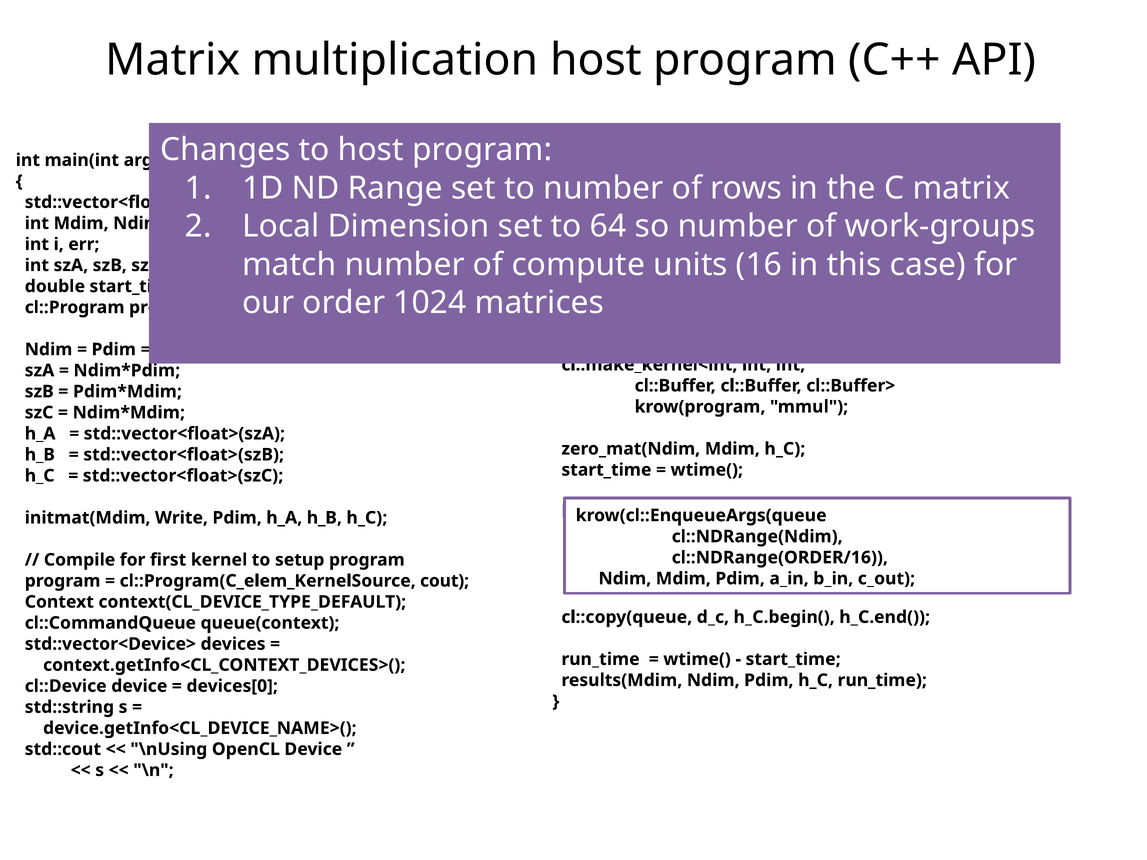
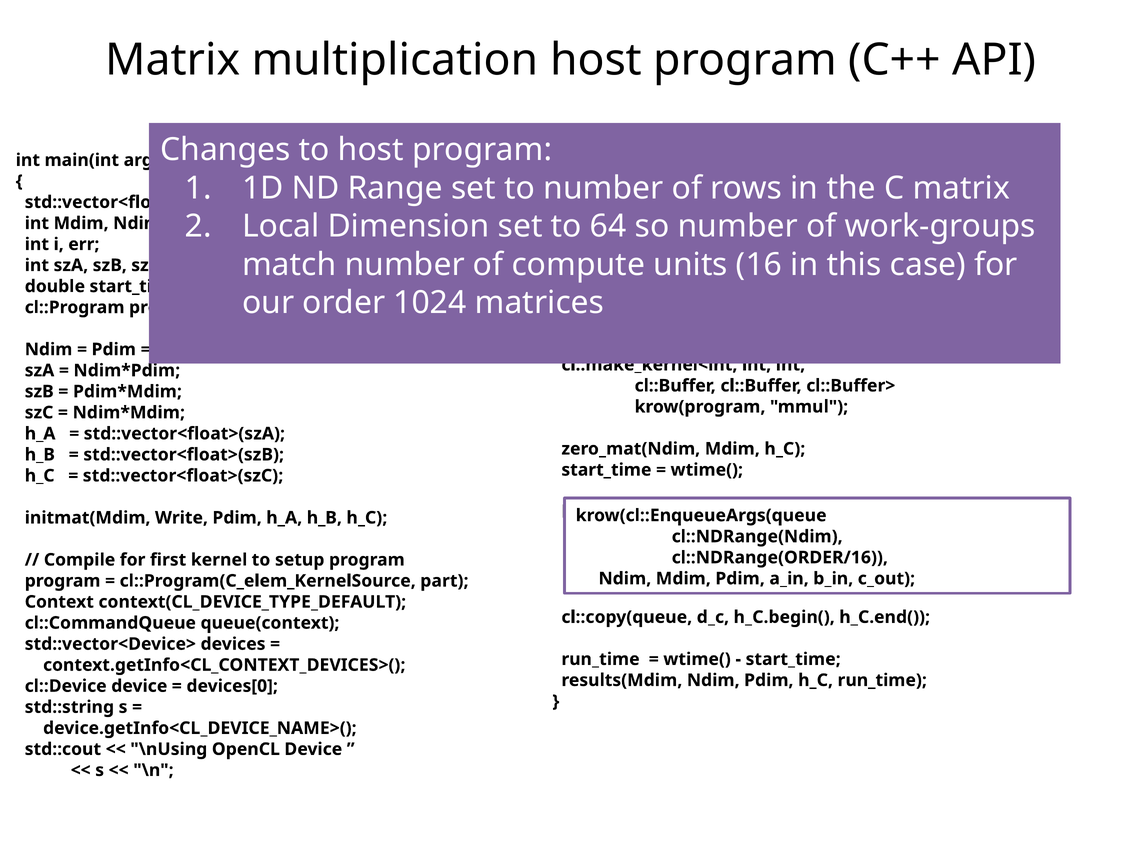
cout: cout -> part
